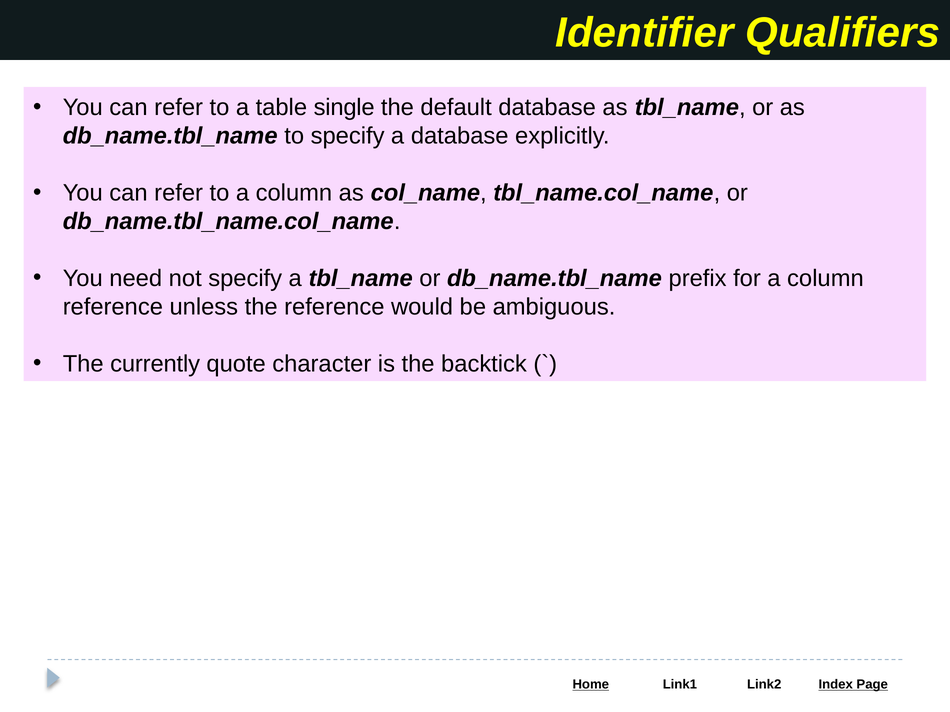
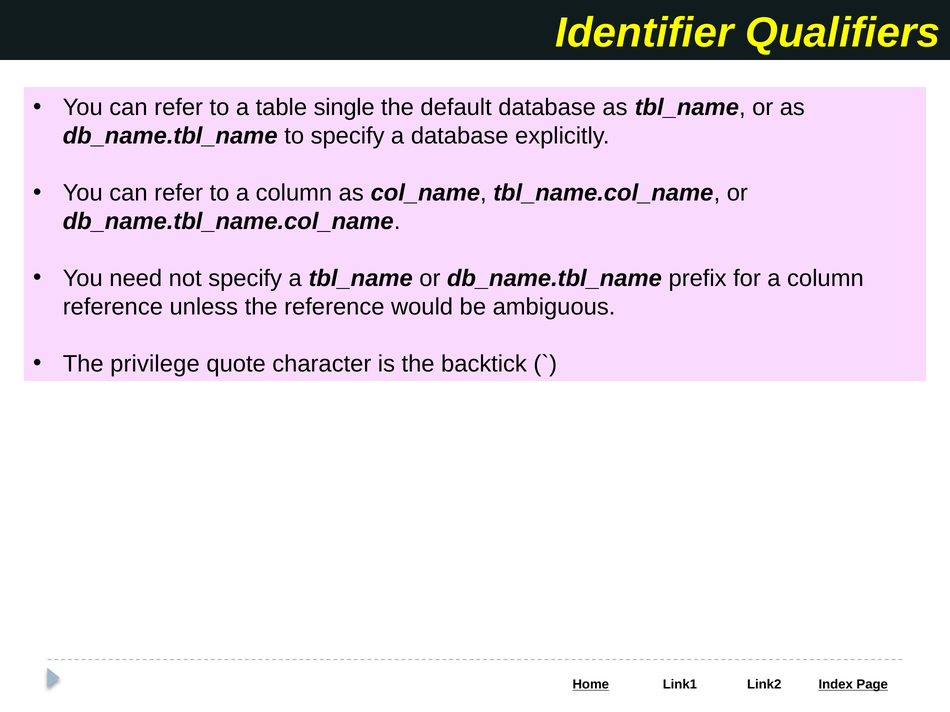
currently: currently -> privilege
